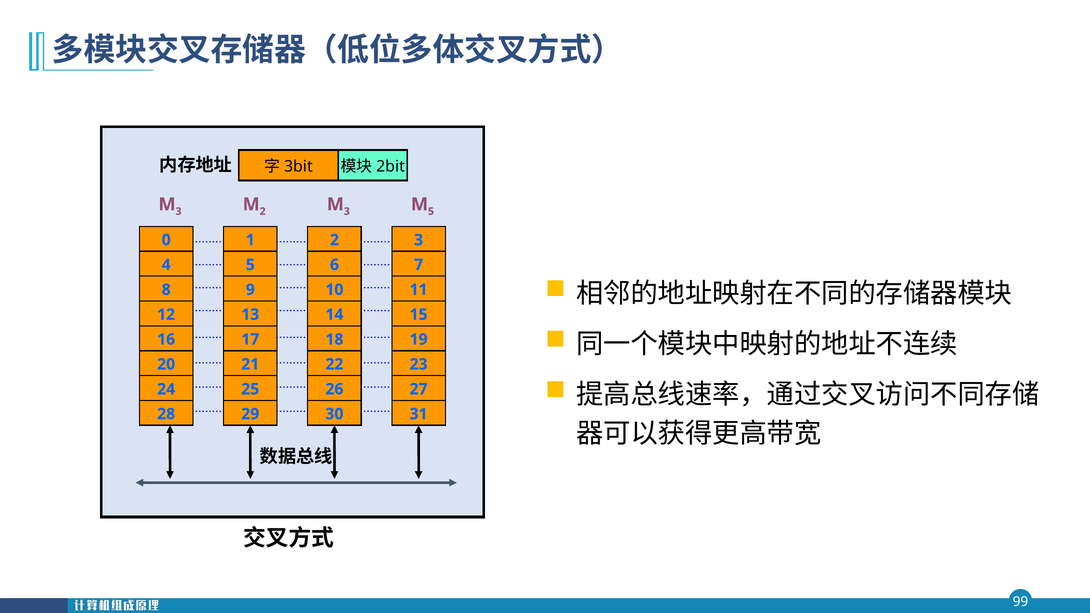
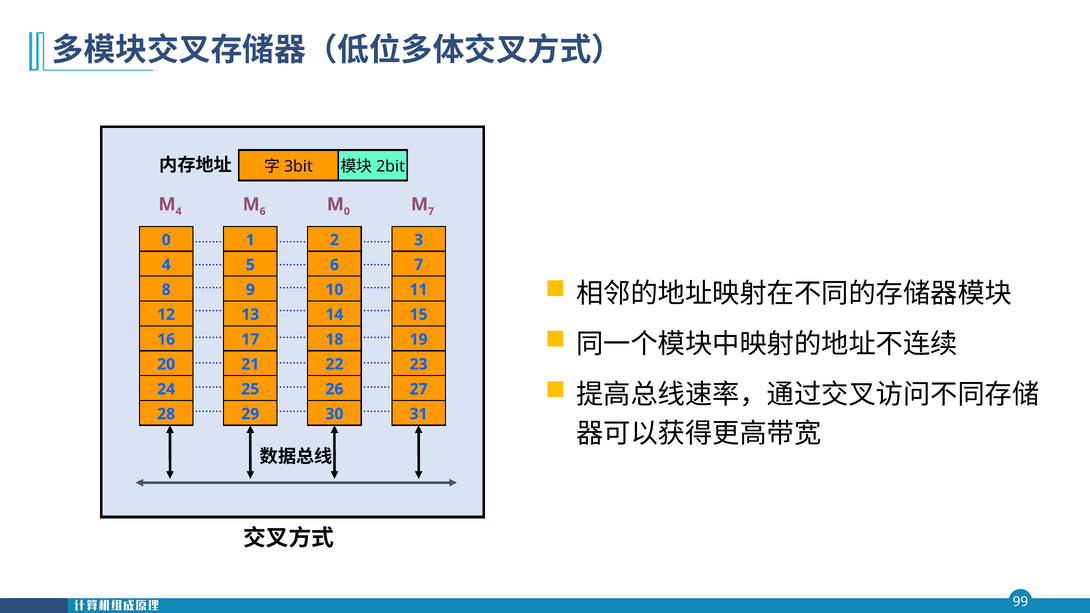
3 at (179, 211): 3 -> 4
2 at (263, 211): 2 -> 6
3 at (347, 211): 3 -> 0
5 at (431, 211): 5 -> 7
